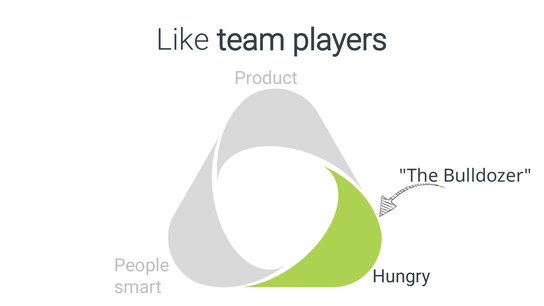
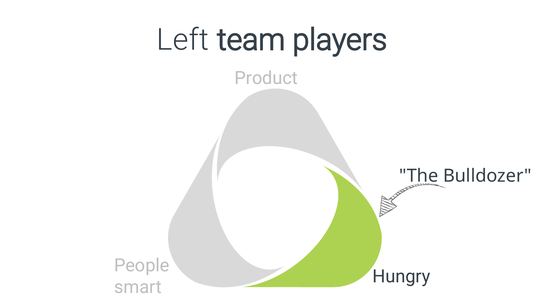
Like: Like -> Left
